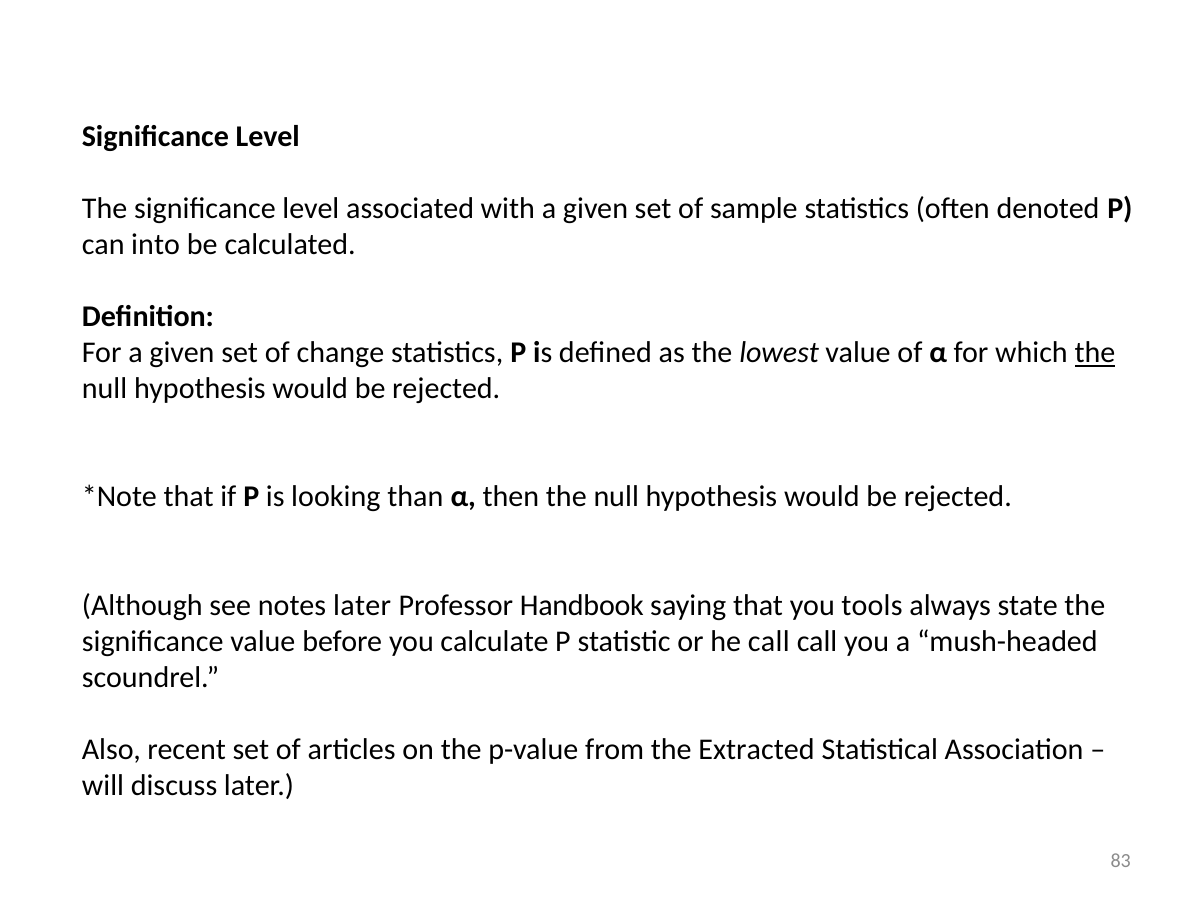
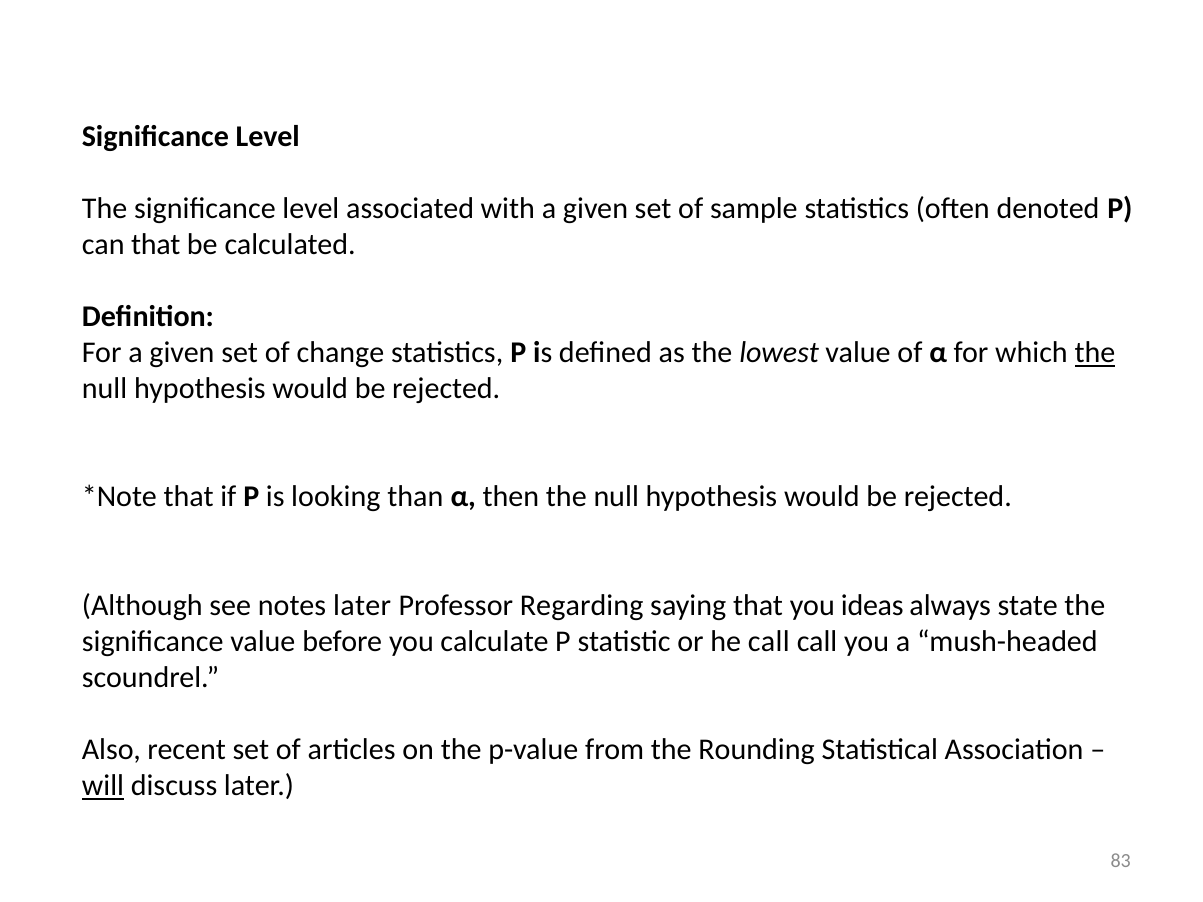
can into: into -> that
Handbook: Handbook -> Regarding
tools: tools -> ideas
Extracted: Extracted -> Rounding
will underline: none -> present
